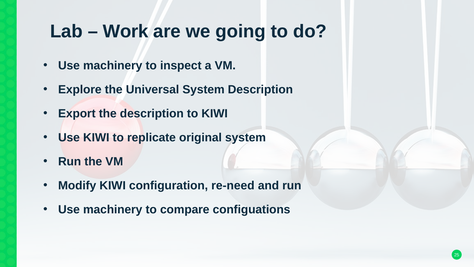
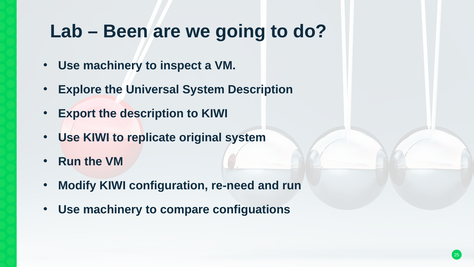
Work: Work -> Been
